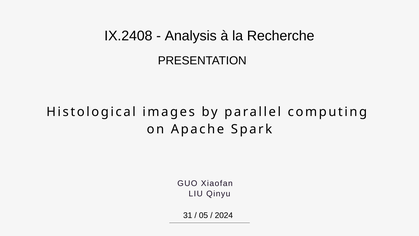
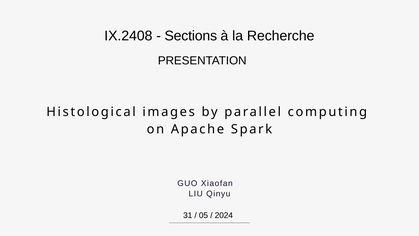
Analysis: Analysis -> Sections
